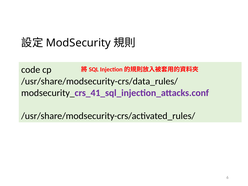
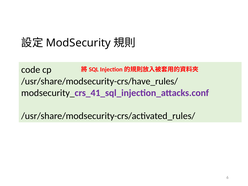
/usr/share/modsecurity-crs/data_rules/: /usr/share/modsecurity-crs/data_rules/ -> /usr/share/modsecurity-crs/have_rules/
